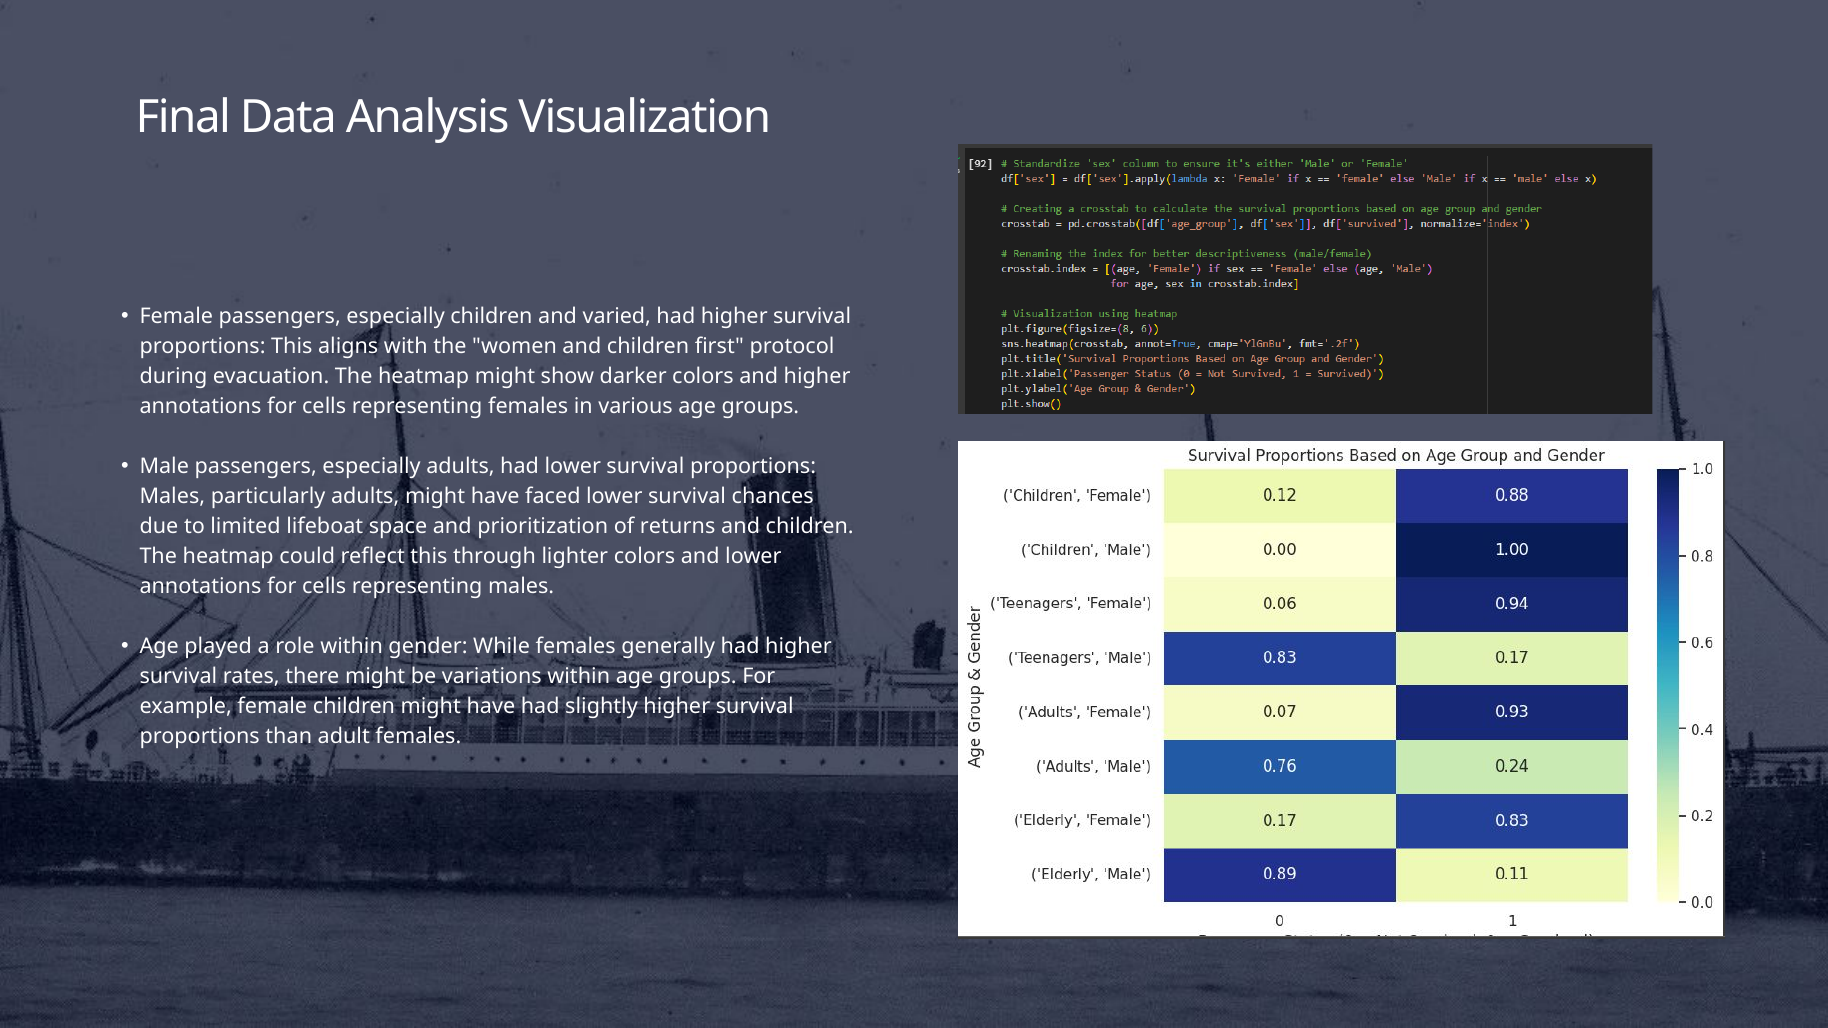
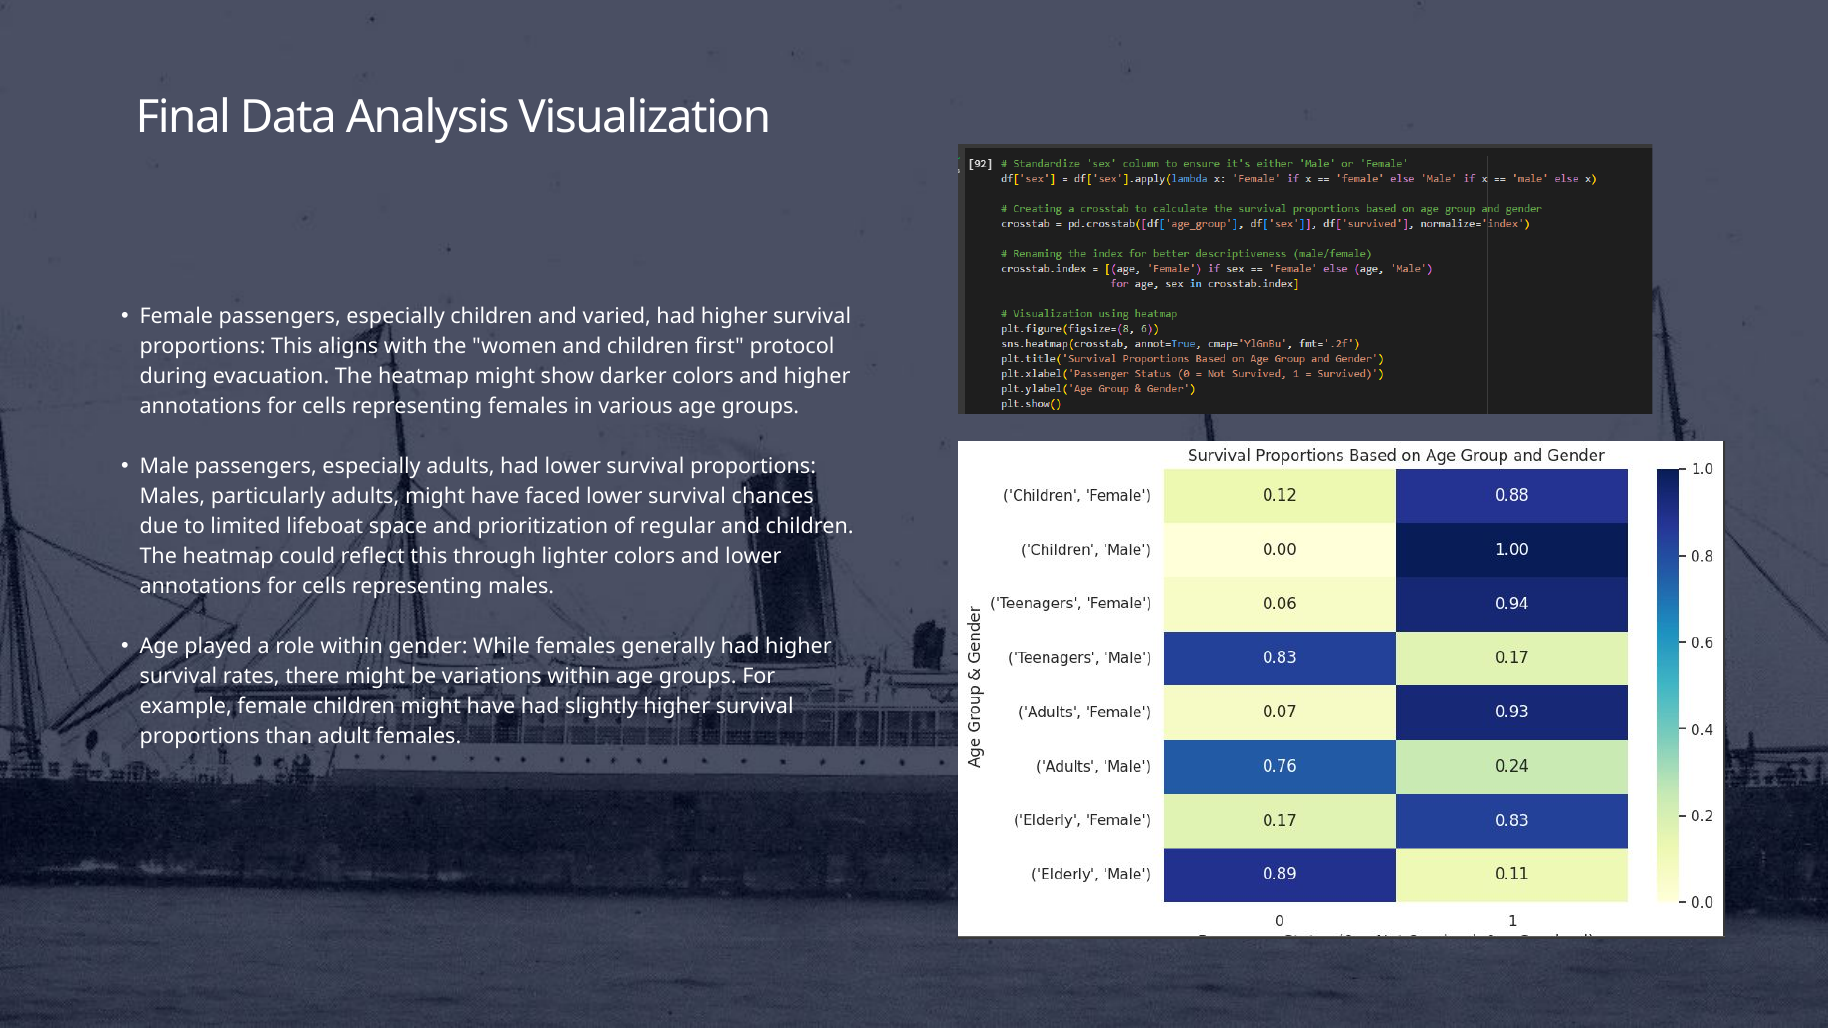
returns: returns -> regular
